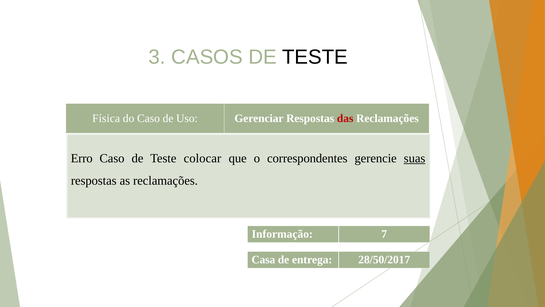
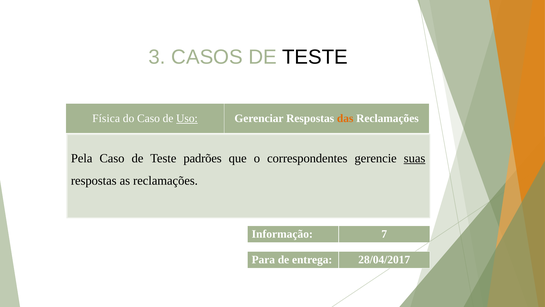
Uso underline: none -> present
das colour: red -> orange
Erro: Erro -> Pela
colocar: colocar -> padrões
Casa: Casa -> Para
28/50/2017: 28/50/2017 -> 28/04/2017
